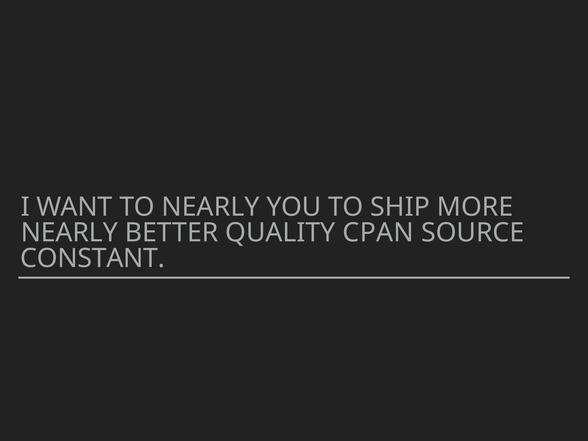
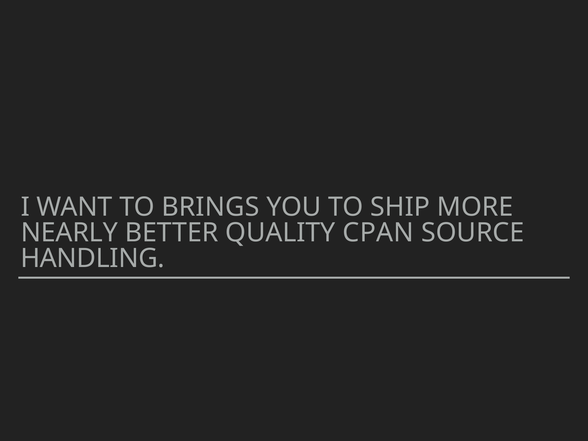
TO NEARLY: NEARLY -> BRINGS
CONSTANT: CONSTANT -> HANDLING
